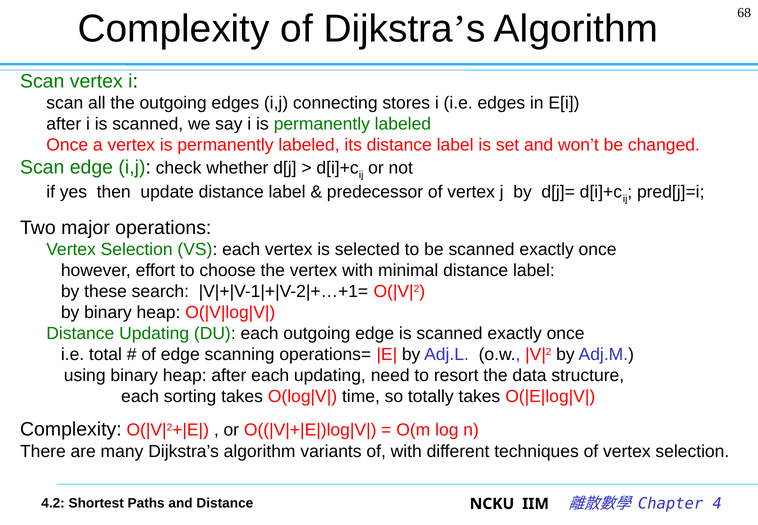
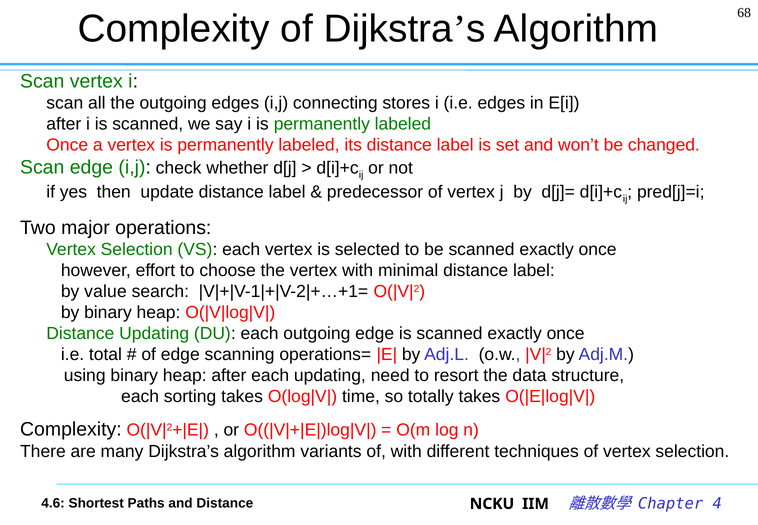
these: these -> value
4.2: 4.2 -> 4.6
